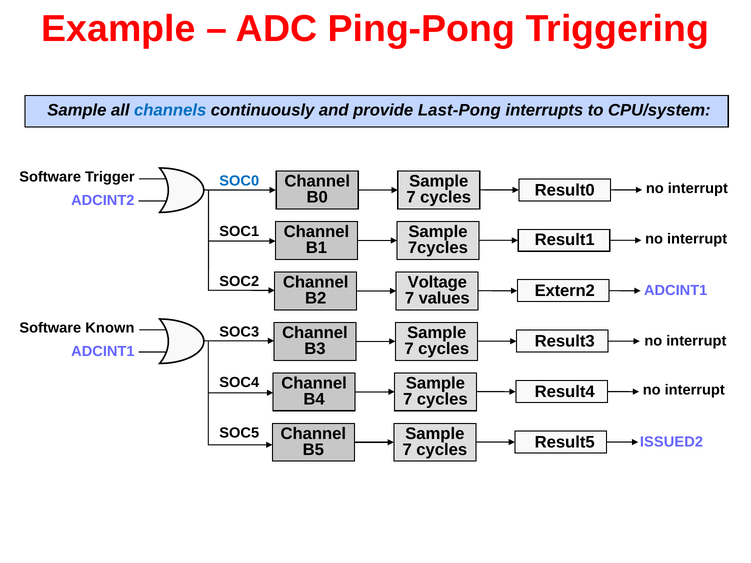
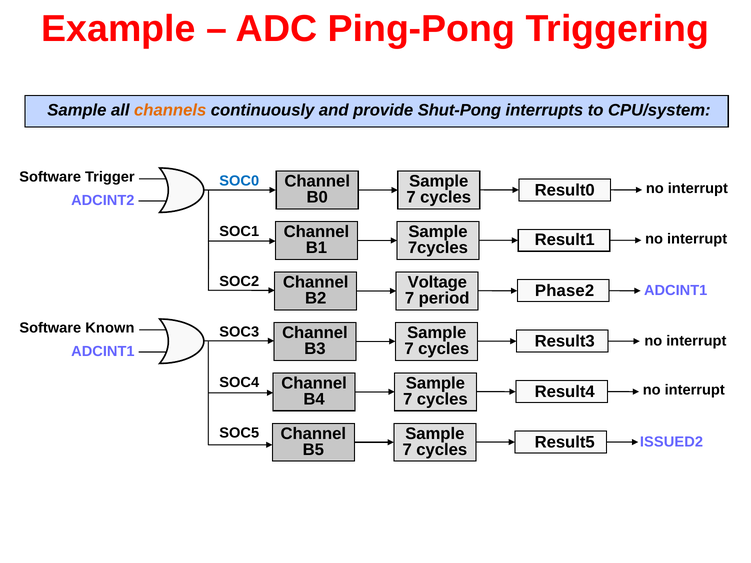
channels colour: blue -> orange
Last-Pong: Last-Pong -> Shut-Pong
Extern2: Extern2 -> Phase2
values: values -> period
